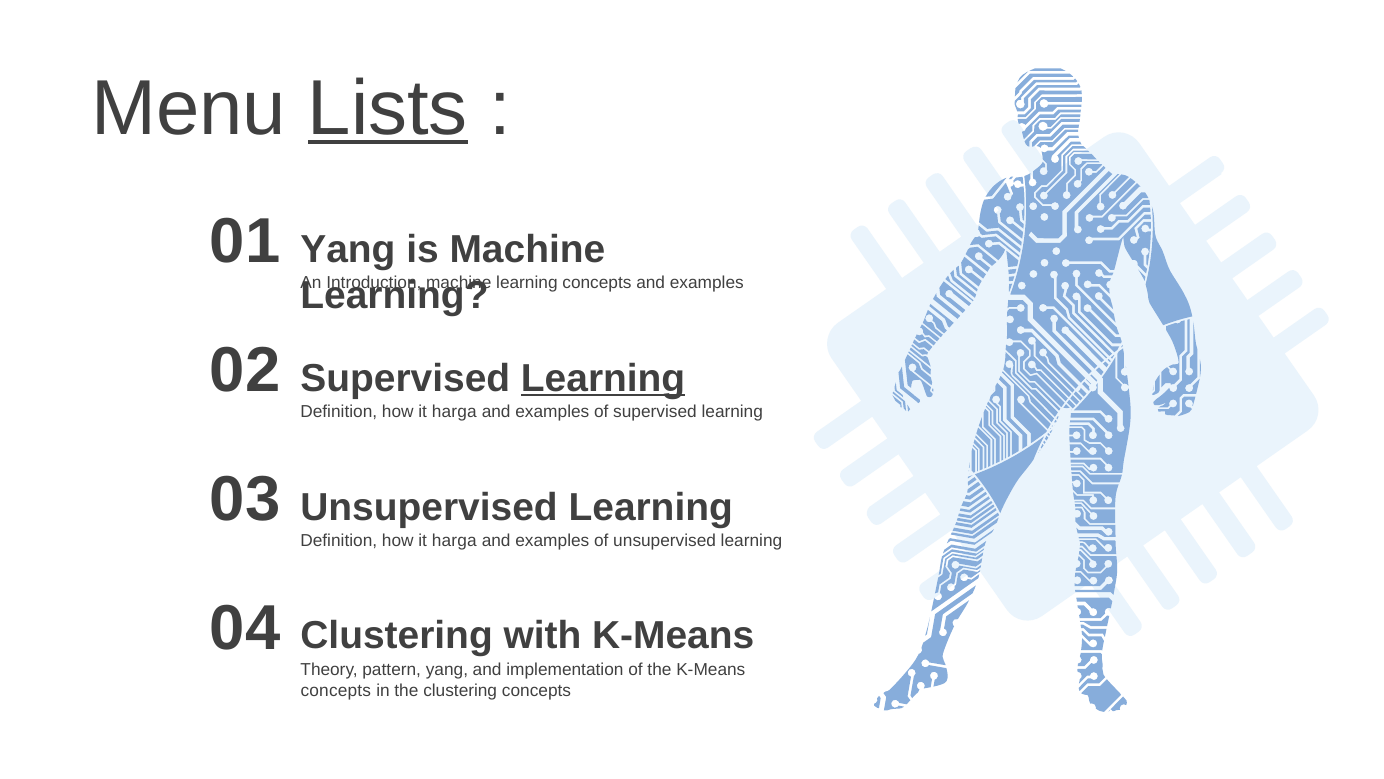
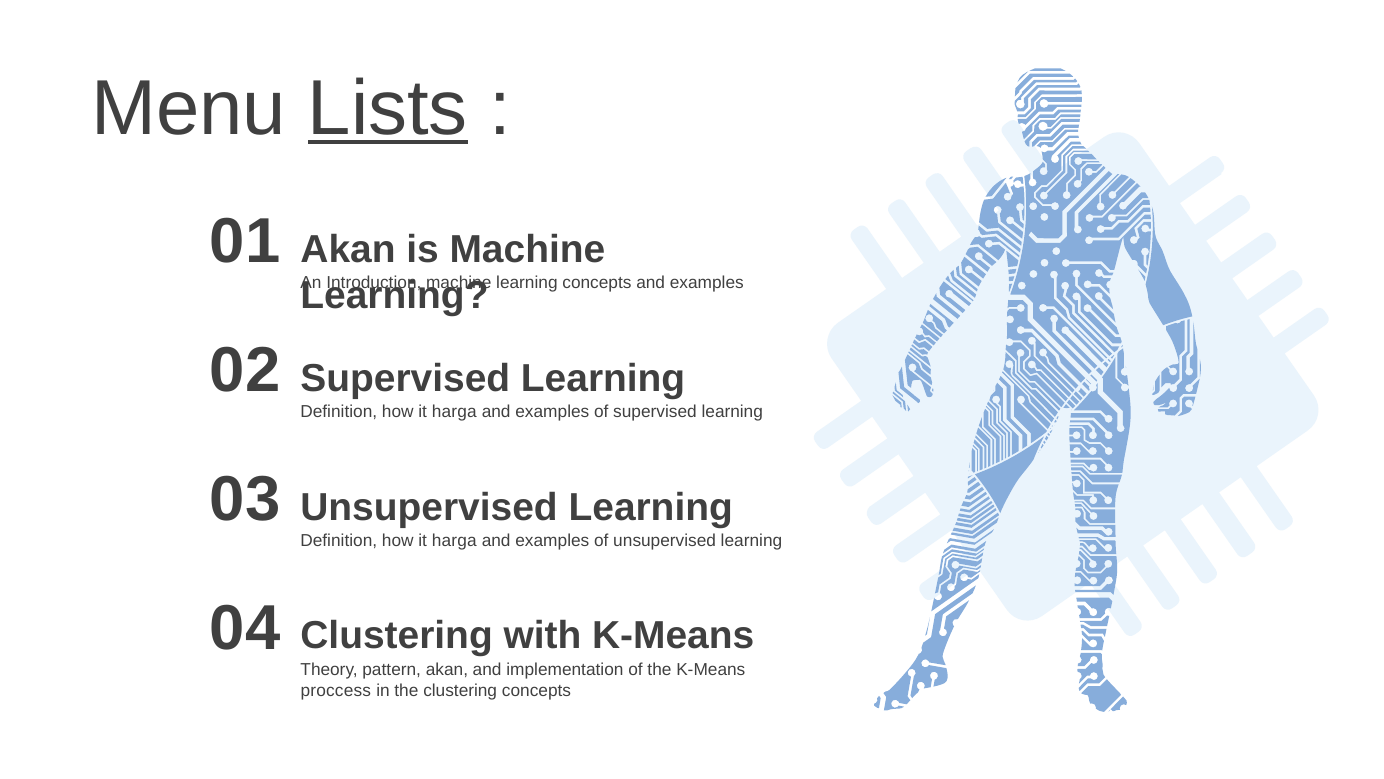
Yang at (348, 249): Yang -> Akan
Learning at (603, 378) underline: present -> none
pattern yang: yang -> akan
concepts at (336, 690): concepts -> proccess
